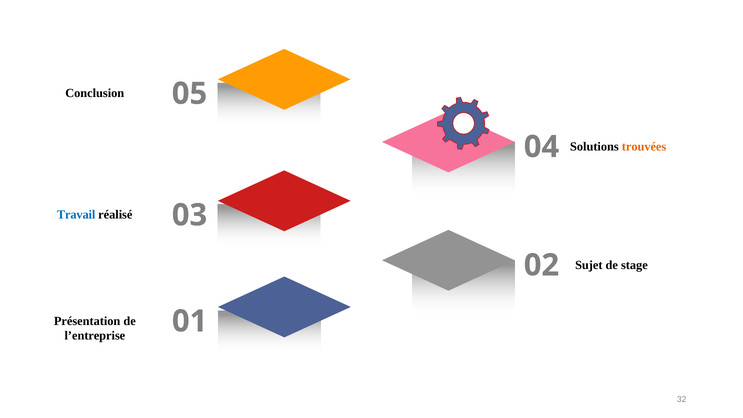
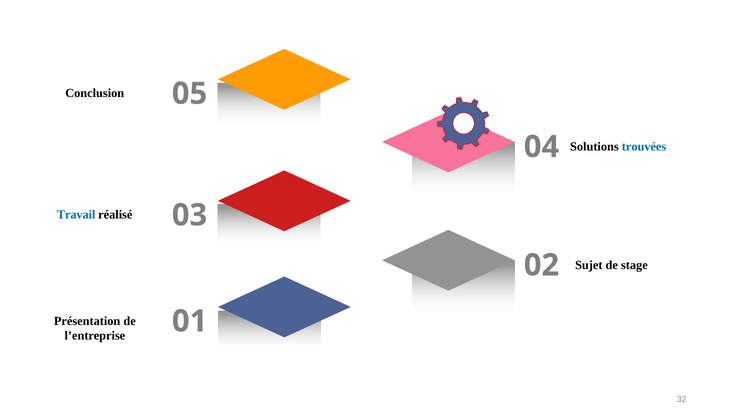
trouvées colour: orange -> blue
